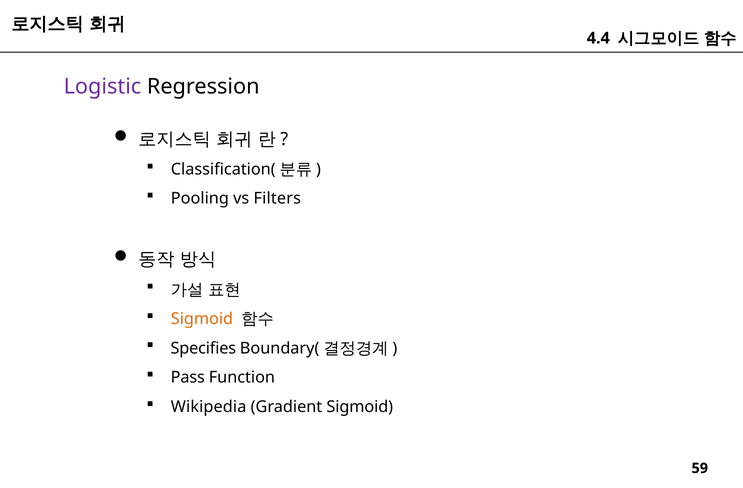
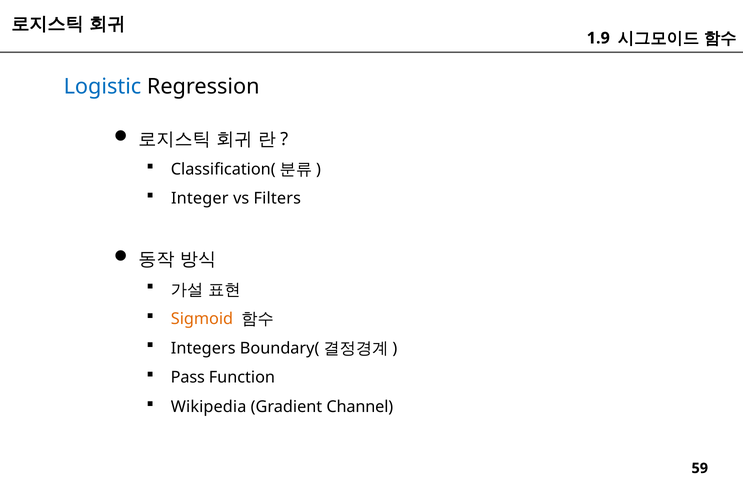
4.4: 4.4 -> 1.9
Logistic colour: purple -> blue
Pooling: Pooling -> Integer
Specifies: Specifies -> Integers
Gradient Sigmoid: Sigmoid -> Channel
